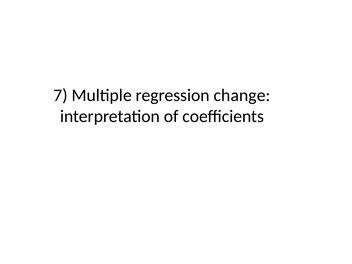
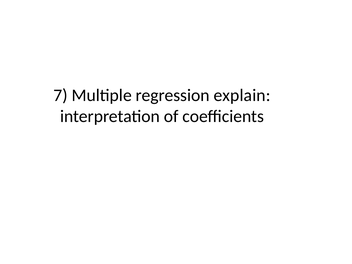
change: change -> explain
